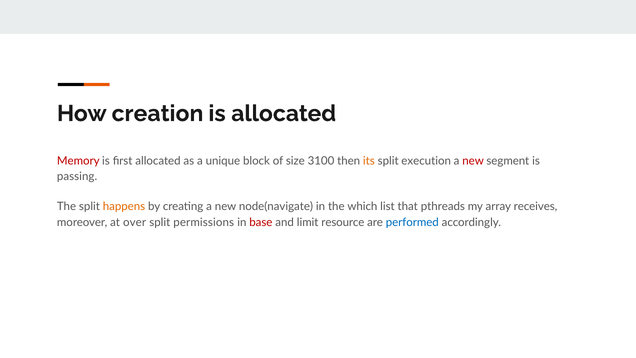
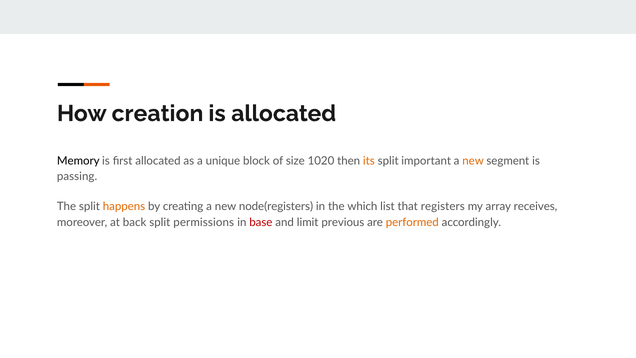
Memory colour: red -> black
3100: 3100 -> 1020
execution: execution -> important
new at (473, 161) colour: red -> orange
node(navigate: node(navigate -> node(registers
pthreads: pthreads -> registers
over: over -> back
resource: resource -> previous
performed colour: blue -> orange
